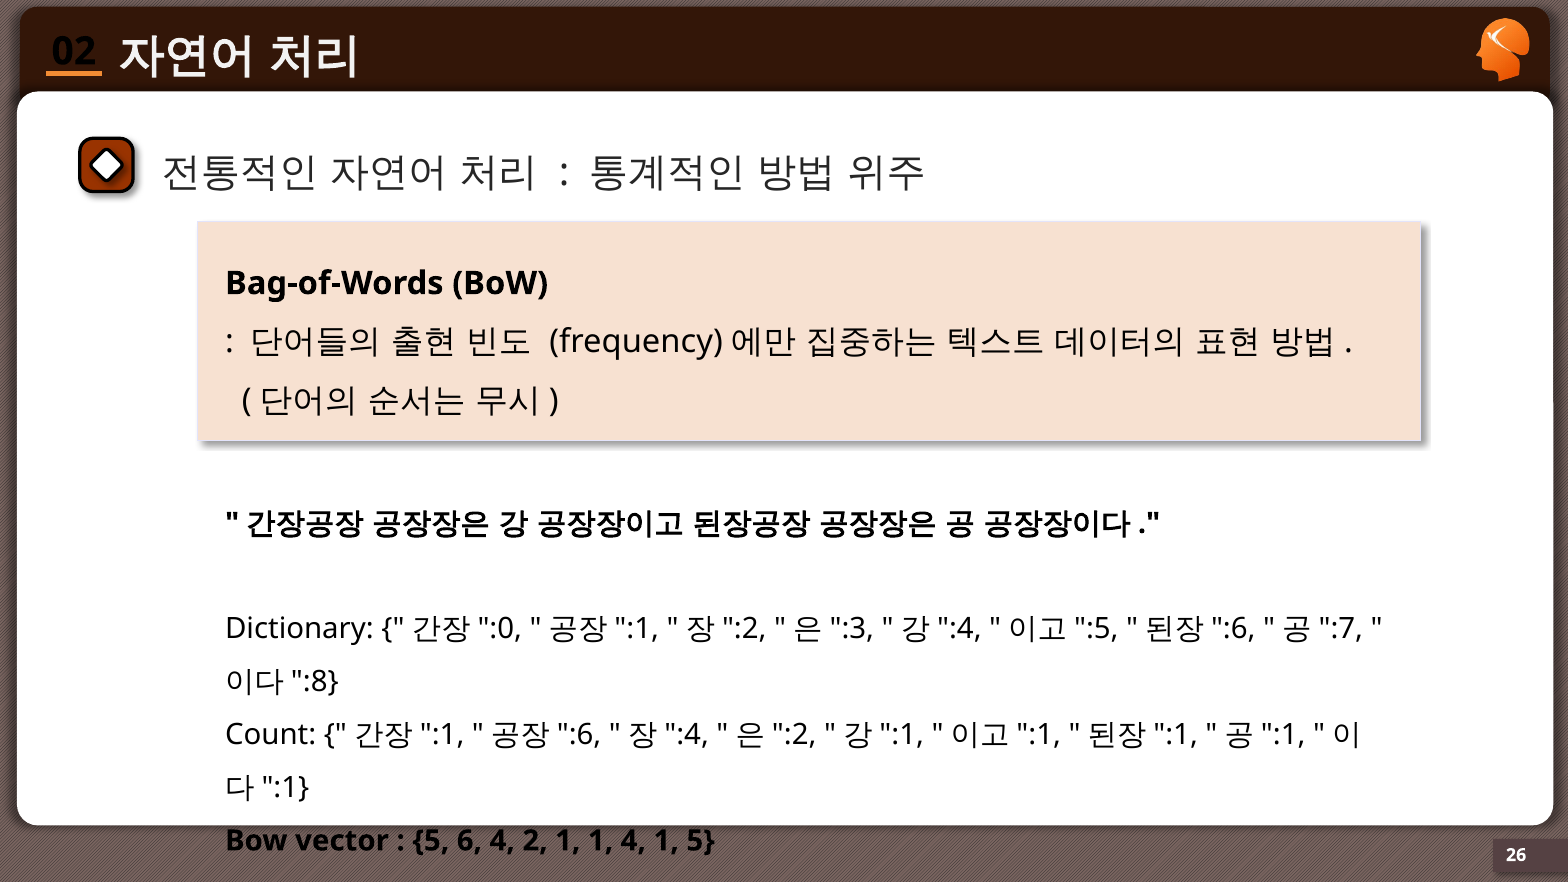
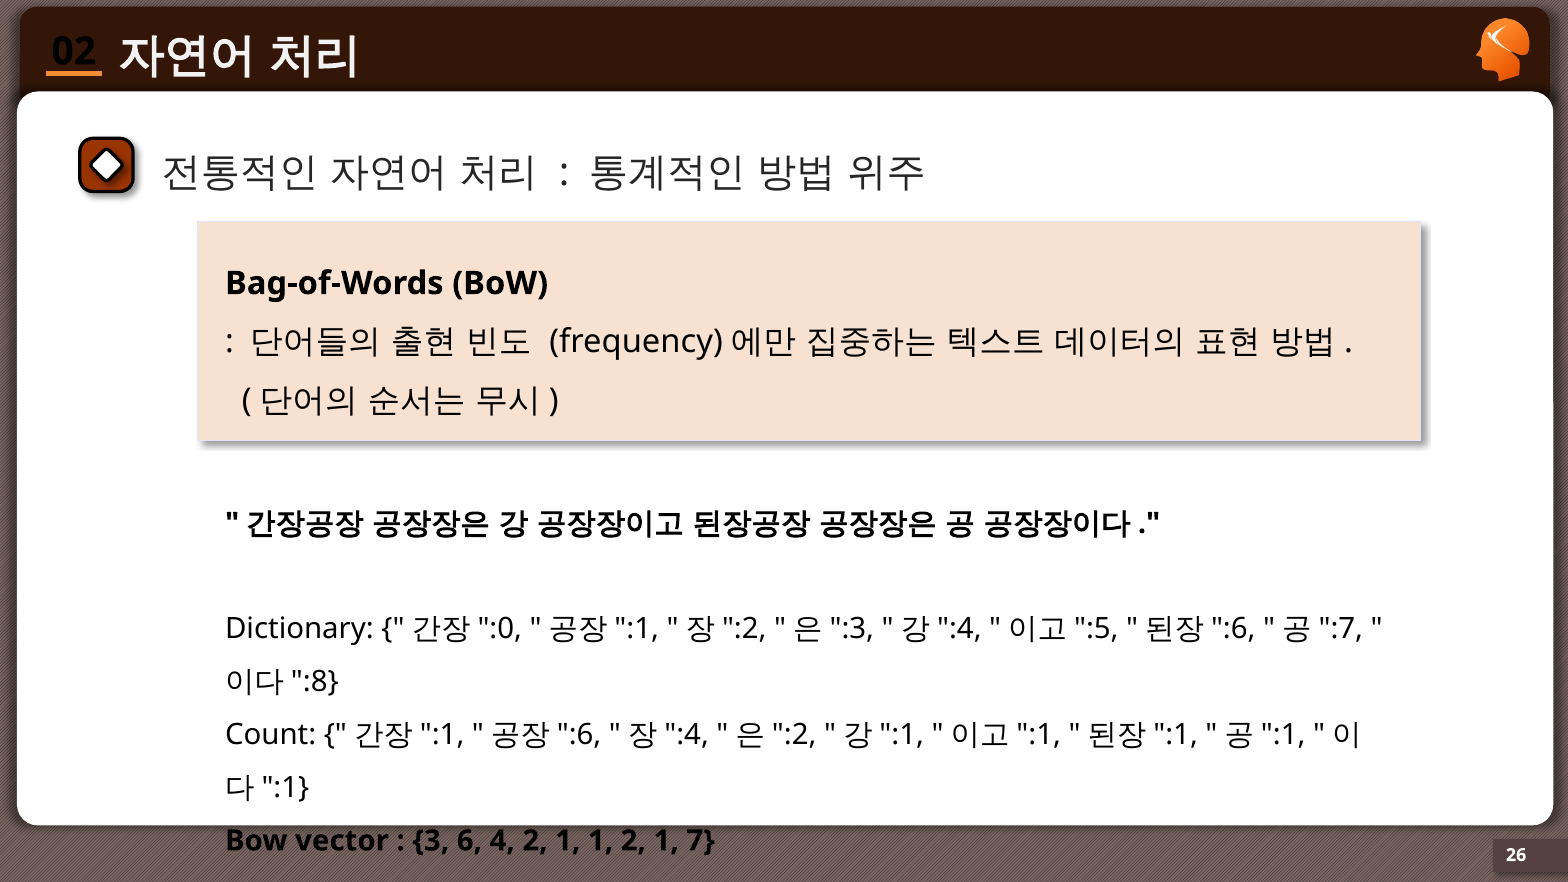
5 at (431, 841): 5 -> 3
1 4: 4 -> 2
1 5: 5 -> 7
